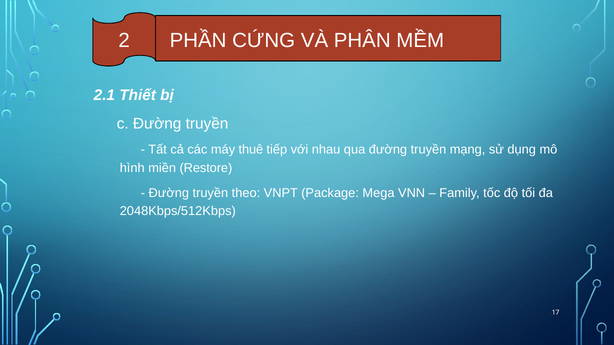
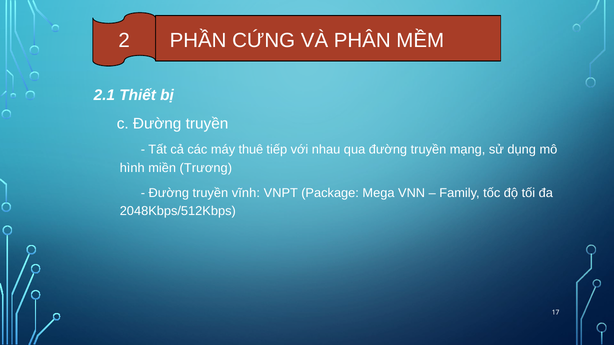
Restore: Restore -> Trương
theo: theo -> vĩnh
